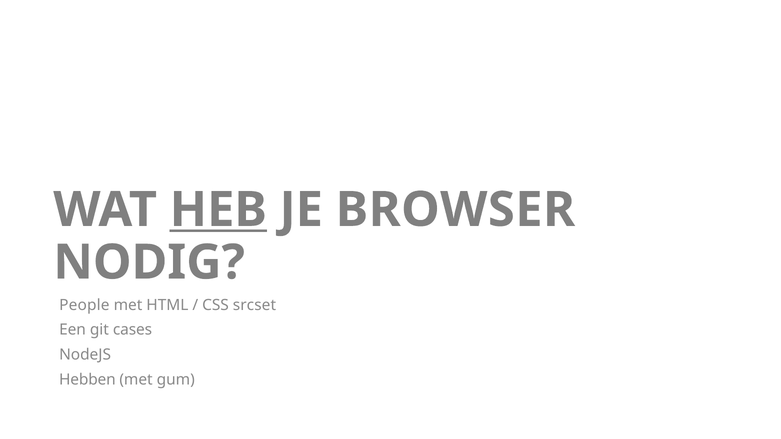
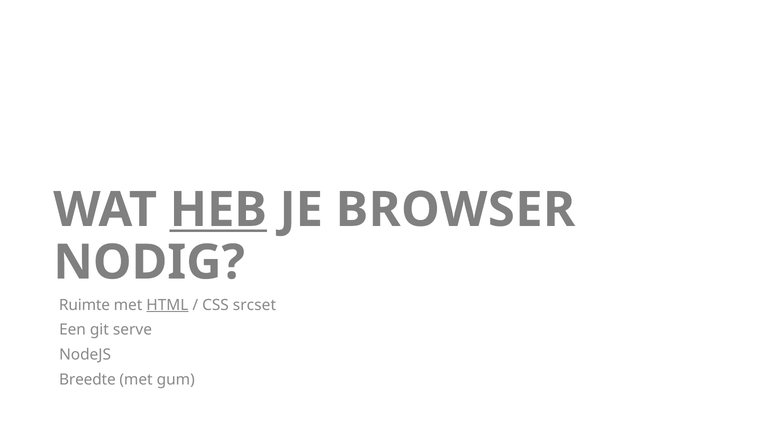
People: People -> Ruimte
HTML underline: none -> present
cases: cases -> serve
Hebben: Hebben -> Breedte
